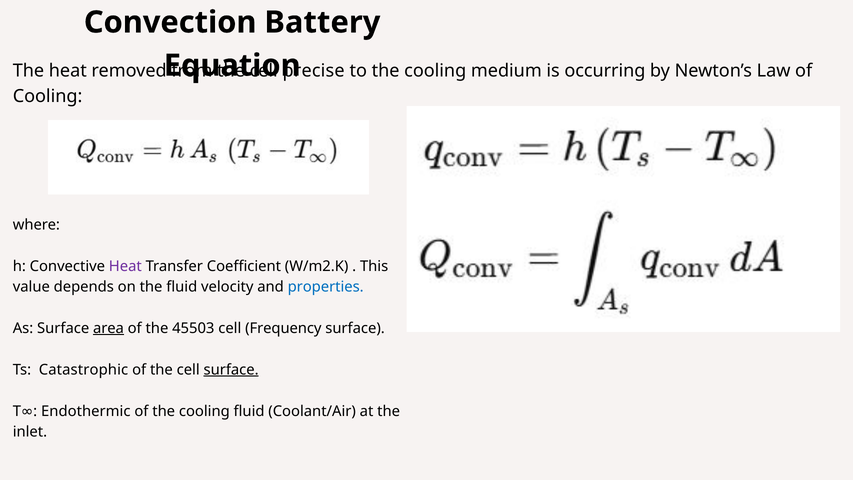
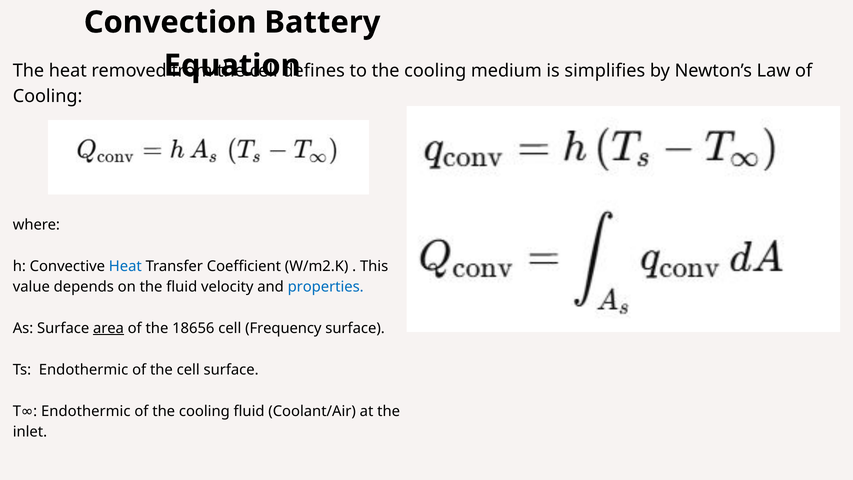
precise: precise -> defines
occurring: occurring -> simplifies
Heat at (125, 266) colour: purple -> blue
45503: 45503 -> 18656
Ts Catastrophic: Catastrophic -> Endothermic
surface at (231, 370) underline: present -> none
